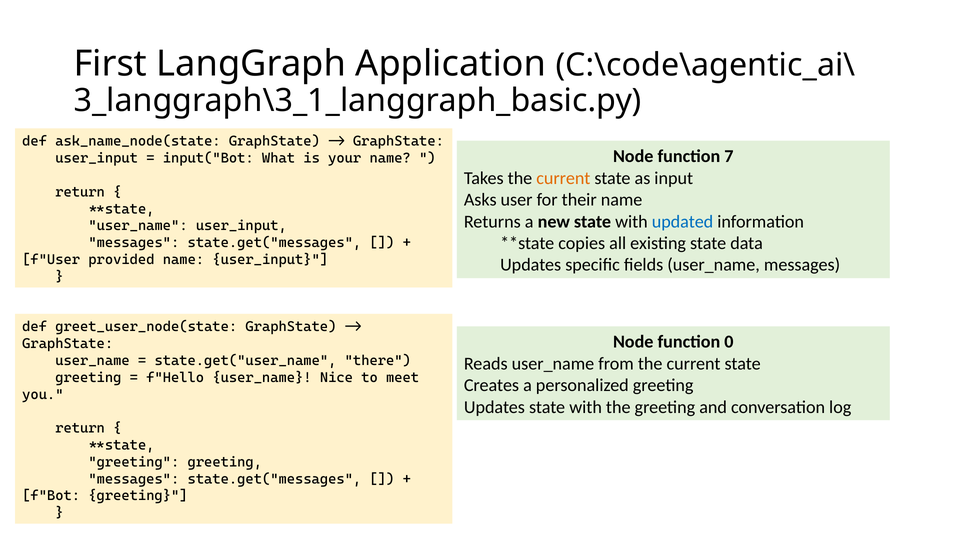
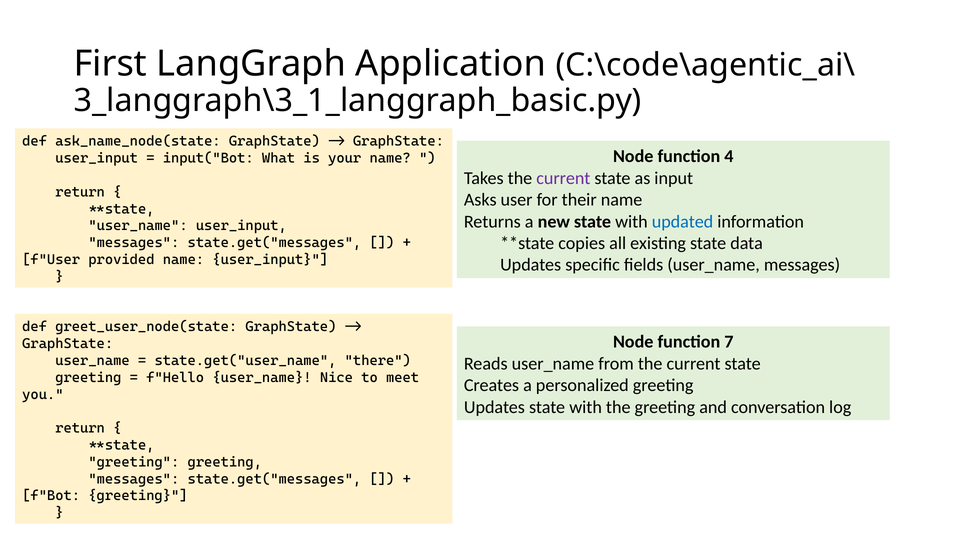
7: 7 -> 4
current at (563, 178) colour: orange -> purple
0: 0 -> 7
